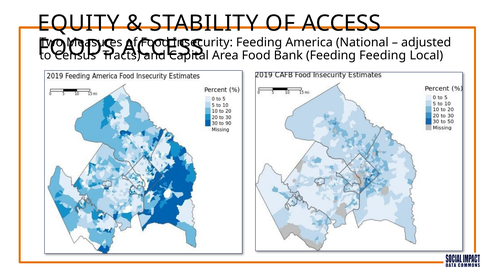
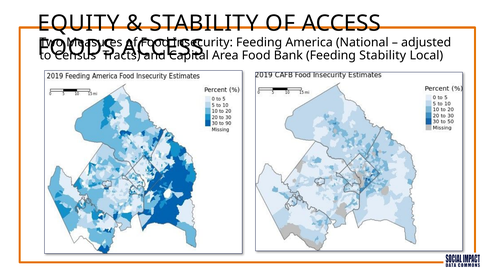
Feeding Feeding: Feeding -> Stability
